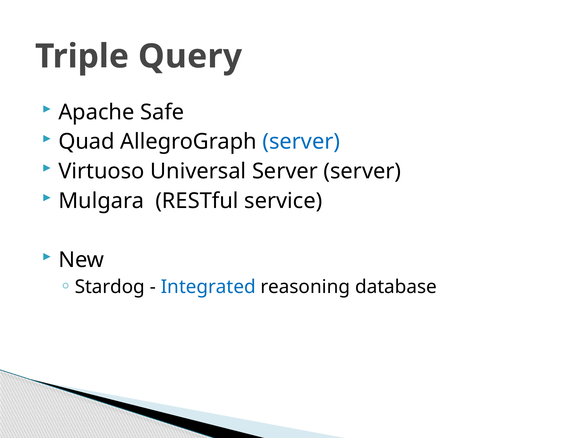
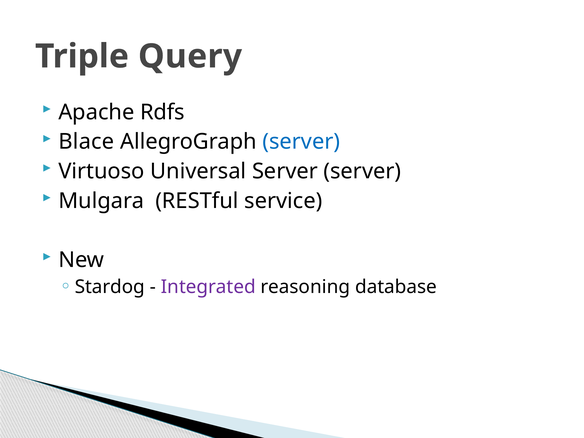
Safe: Safe -> Rdfs
Quad: Quad -> Blace
Integrated colour: blue -> purple
